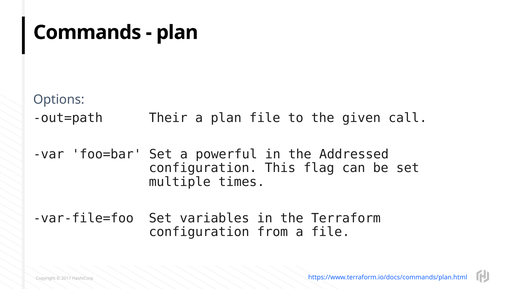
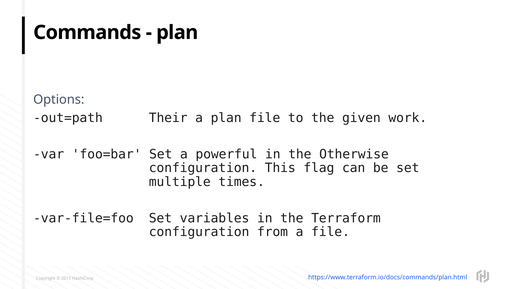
call: call -> work
Addressed: Addressed -> Otherwise
